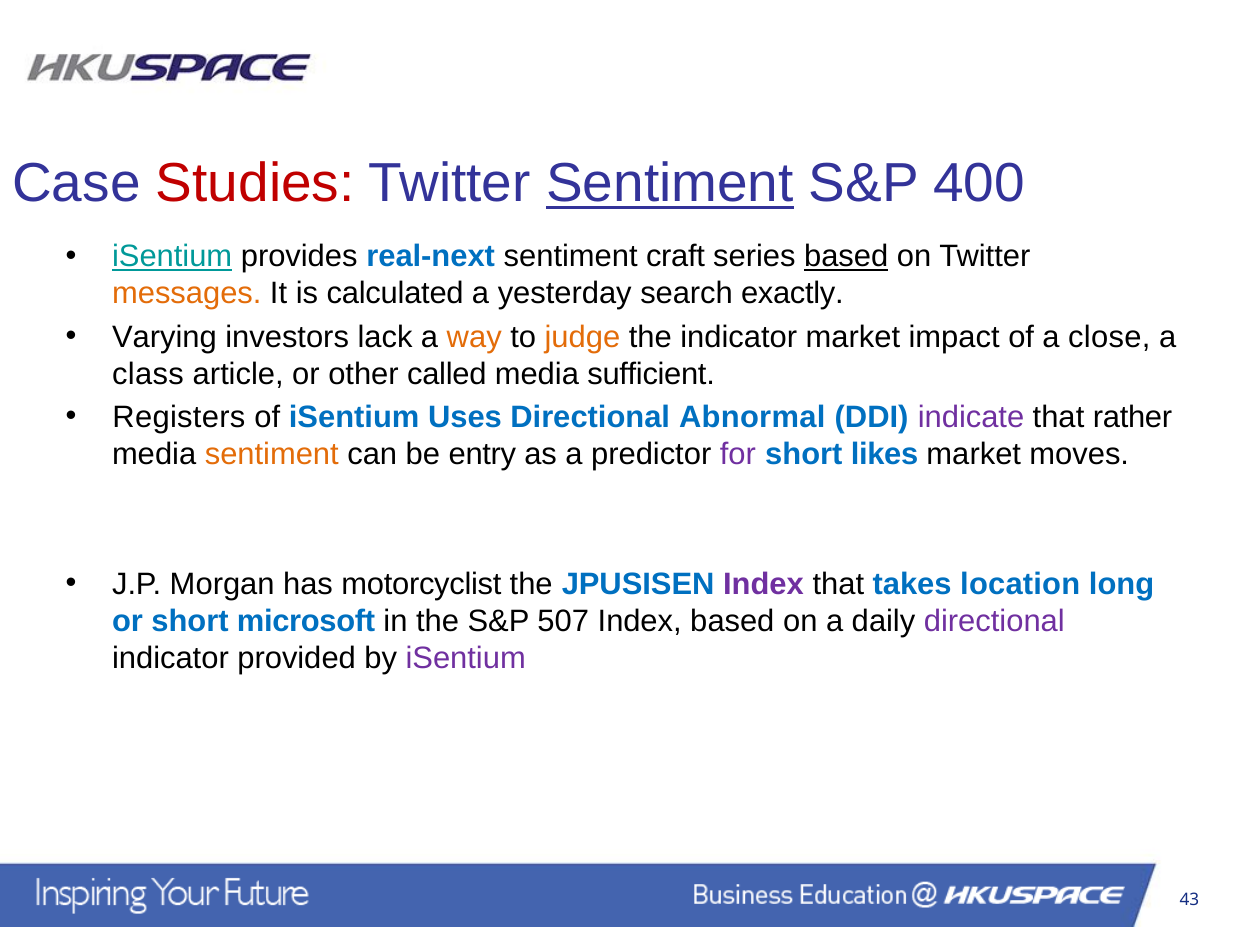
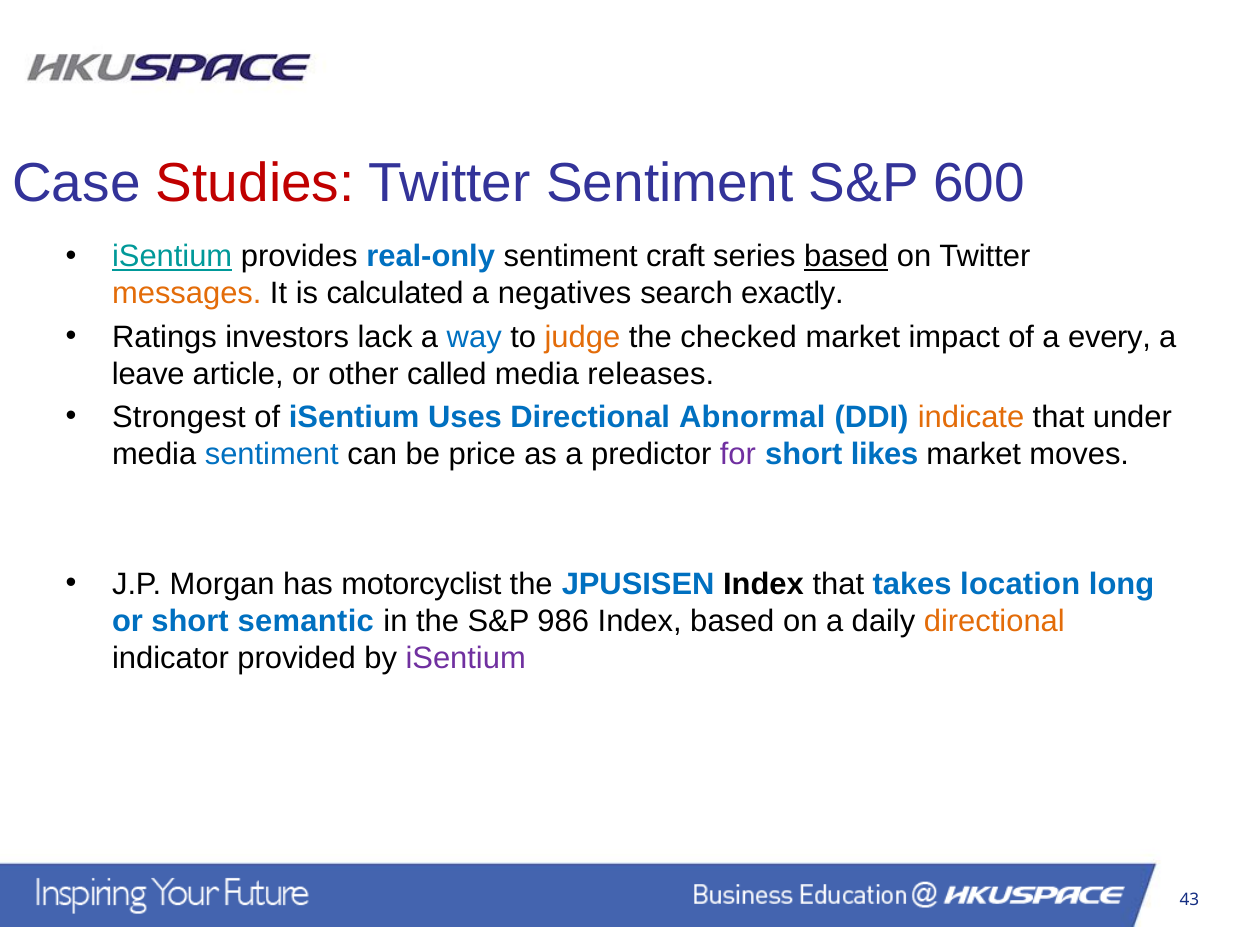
Sentiment at (670, 184) underline: present -> none
400: 400 -> 600
real-next: real-next -> real-only
yesterday: yesterday -> negatives
Varying: Varying -> Ratings
way colour: orange -> blue
the indicator: indicator -> checked
close: close -> every
class: class -> leave
sufficient: sufficient -> releases
Registers: Registers -> Strongest
indicate colour: purple -> orange
rather: rather -> under
sentiment at (272, 455) colour: orange -> blue
entry: entry -> price
Index at (763, 585) colour: purple -> black
microsoft: microsoft -> semantic
507: 507 -> 986
directional at (994, 622) colour: purple -> orange
